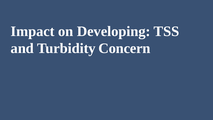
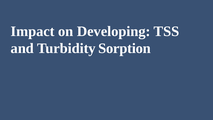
Concern: Concern -> Sorption
